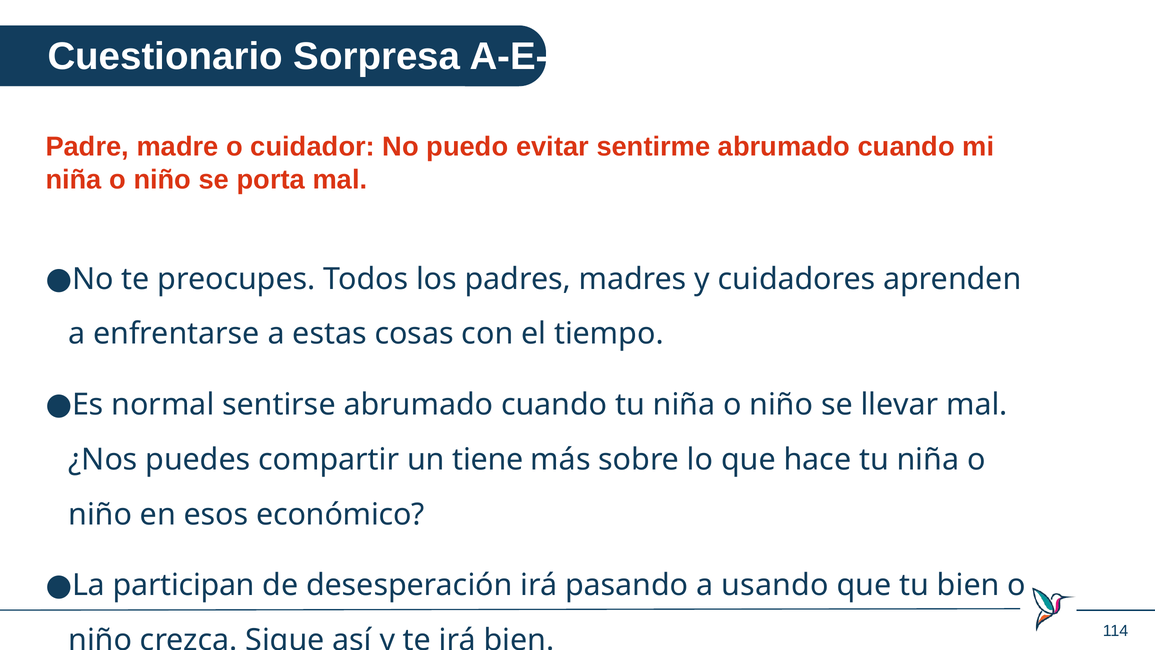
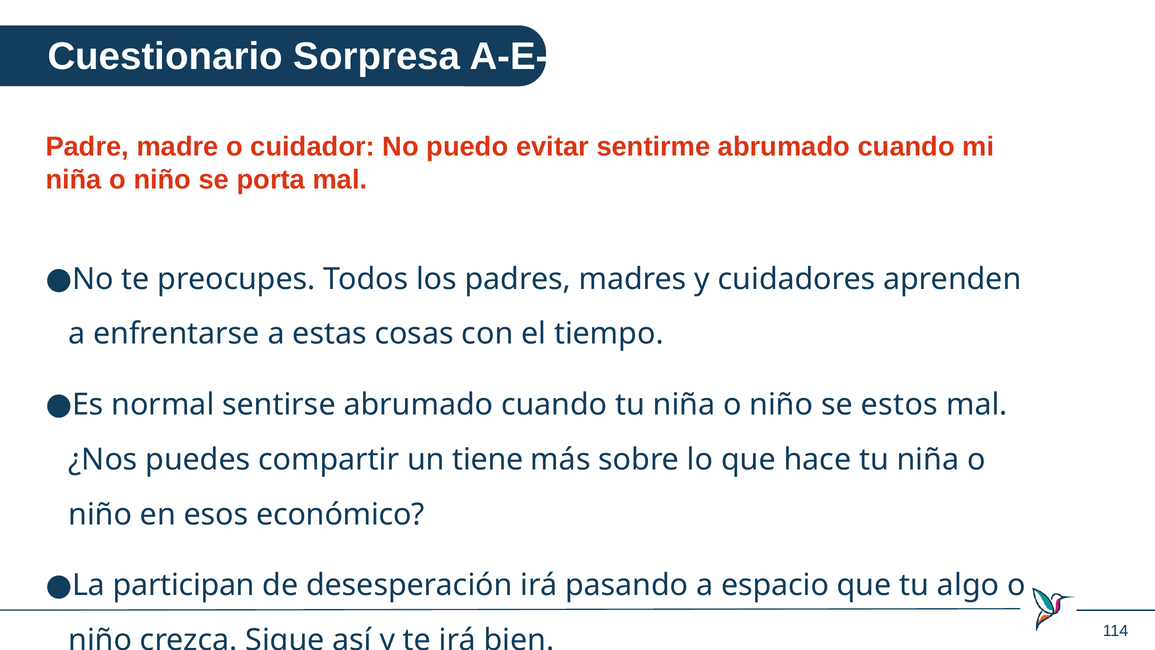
llevar: llevar -> estos
usando: usando -> espacio
tu bien: bien -> algo
